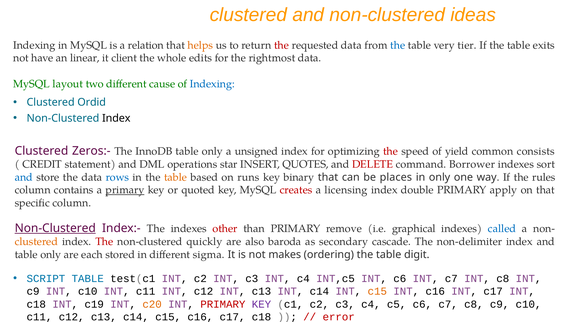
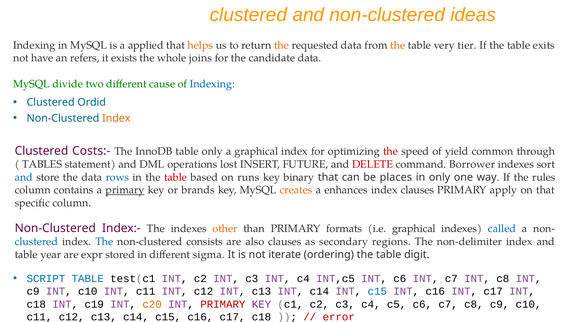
relation: relation -> applied
the at (282, 45) colour: red -> orange
the at (398, 45) colour: blue -> orange
linear: linear -> refers
client: client -> exists
edits: edits -> joins
rightmost: rightmost -> candidate
layout: layout -> divide
Index at (116, 118) colour: black -> orange
Zeros:-: Zeros:- -> Costs:-
a unsigned: unsigned -> graphical
consists: consists -> through
CREDIT: CREDIT -> TABLES
star: star -> lost
QUOTES: QUOTES -> FUTURE
table at (176, 177) colour: orange -> red
quoted: quoted -> brands
creates colour: red -> orange
licensing: licensing -> enhances
index double: double -> clauses
Non-Clustered at (55, 228) underline: present -> none
other colour: red -> orange
remove: remove -> formats
clustered at (36, 241) colour: orange -> blue
The at (104, 241) colour: red -> blue
quickly: quickly -> consists
also baroda: baroda -> clauses
cascade: cascade -> regions
only at (51, 254): only -> year
each: each -> expr
makes: makes -> iterate
c15 at (377, 291) colour: orange -> blue
